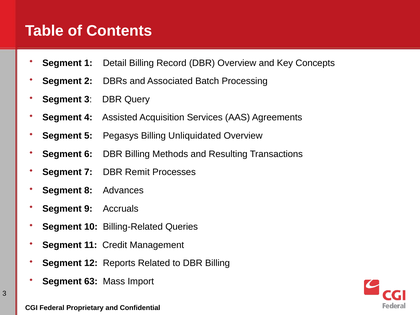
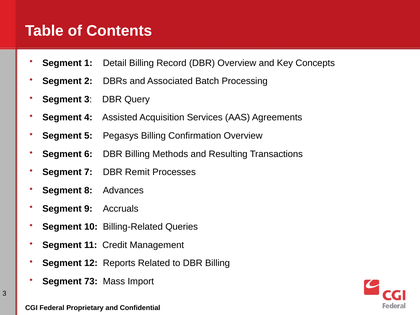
Unliquidated: Unliquidated -> Confirmation
63: 63 -> 73
